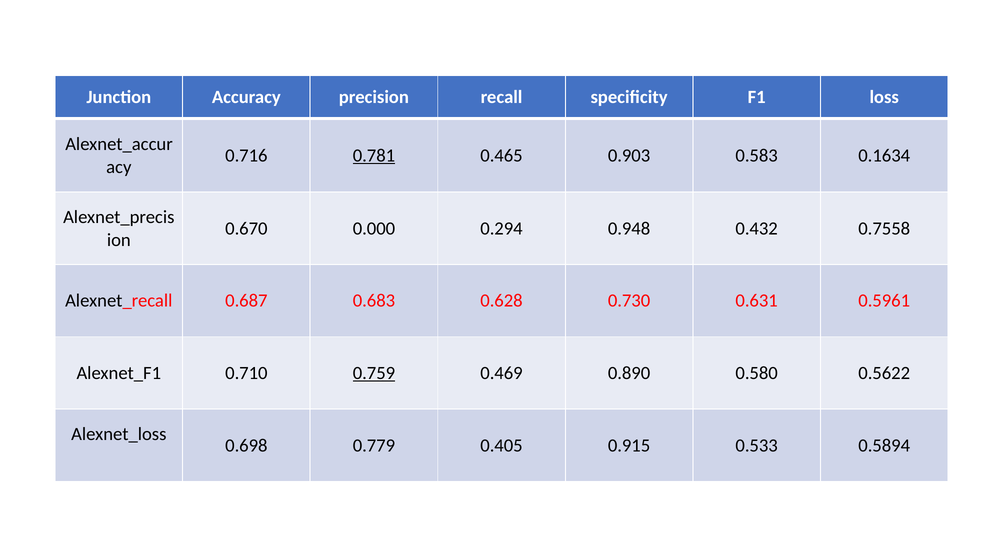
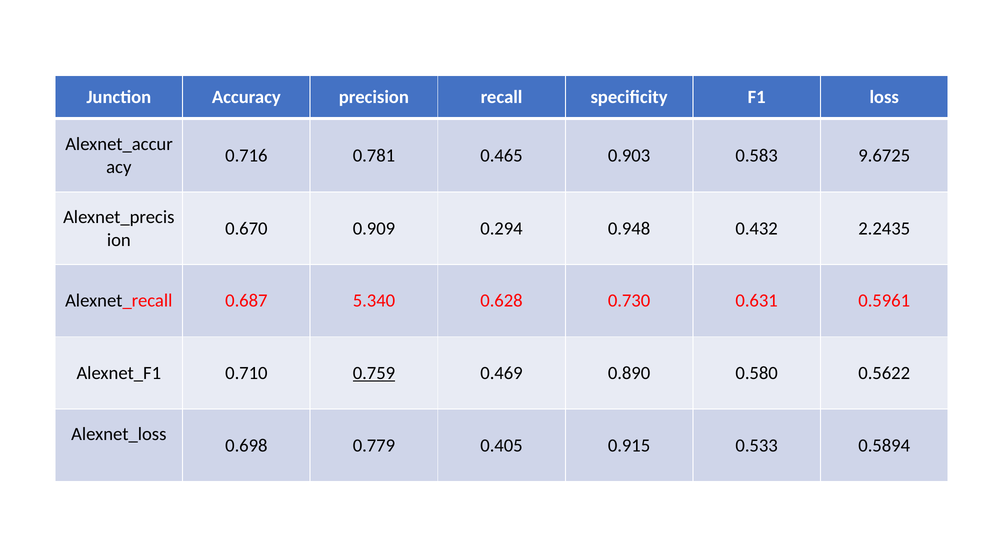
0.781 underline: present -> none
0.1634: 0.1634 -> 9.6725
0.000: 0.000 -> 0.909
0.7558: 0.7558 -> 2.2435
0.683: 0.683 -> 5.340
